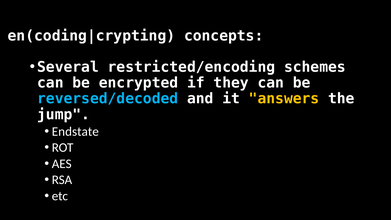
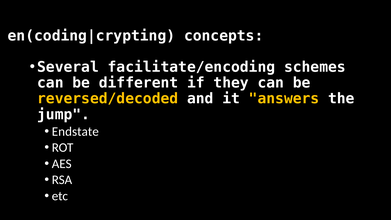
restricted/encoding: restricted/encoding -> facilitate/encoding
encrypted: encrypted -> different
reversed/decoded colour: light blue -> yellow
